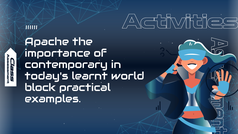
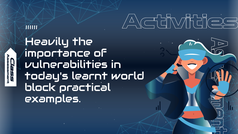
Apache: Apache -> Heavily
contemporary: contemporary -> vulnerabilities
